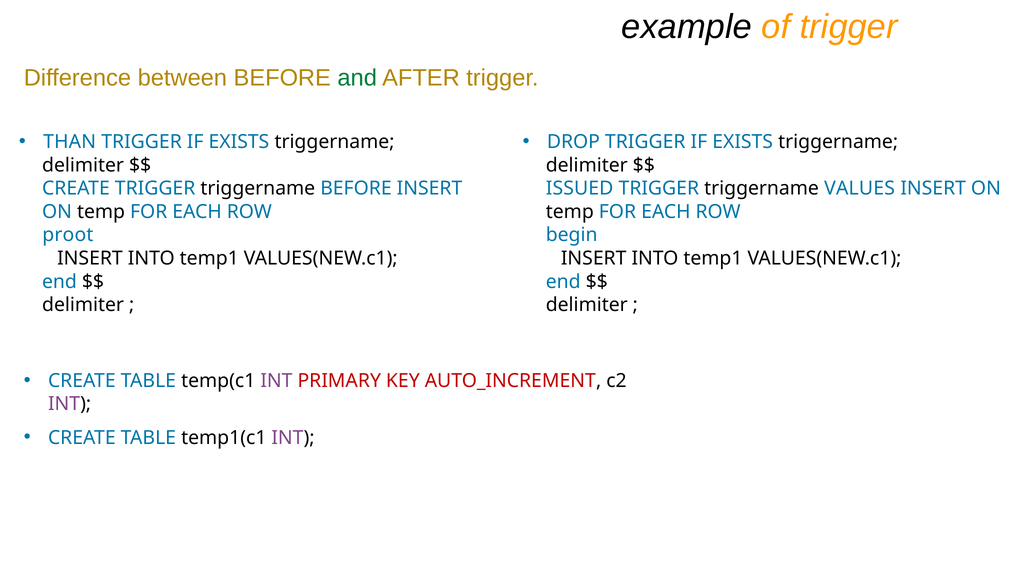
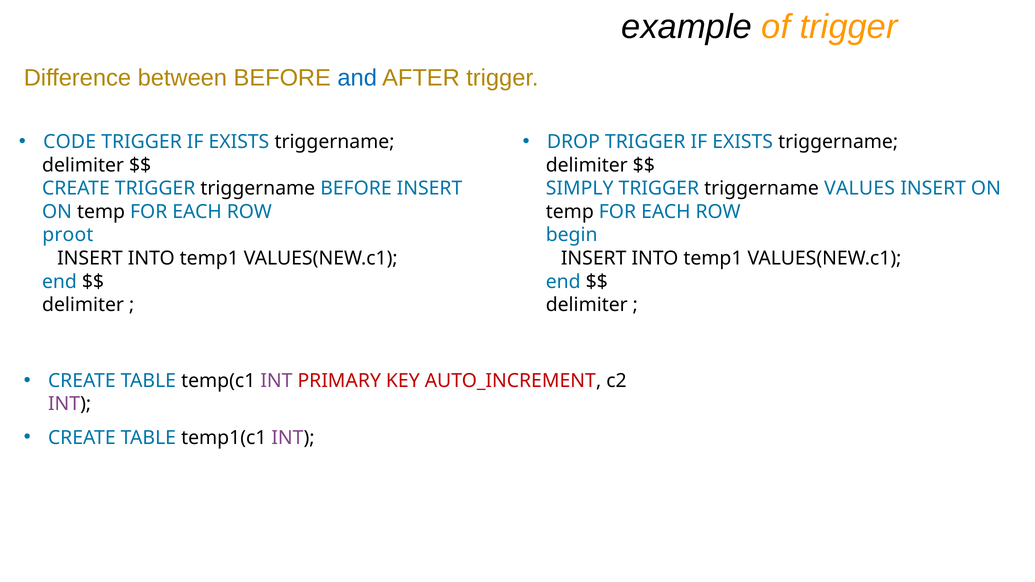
and colour: green -> blue
THAN: THAN -> CODE
ISSUED: ISSUED -> SIMPLY
